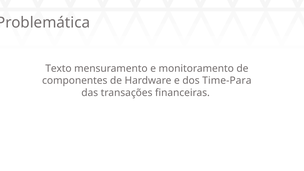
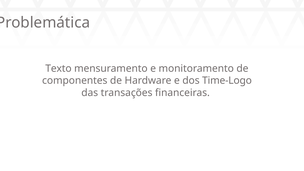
Time-Para: Time-Para -> Time-Logo
